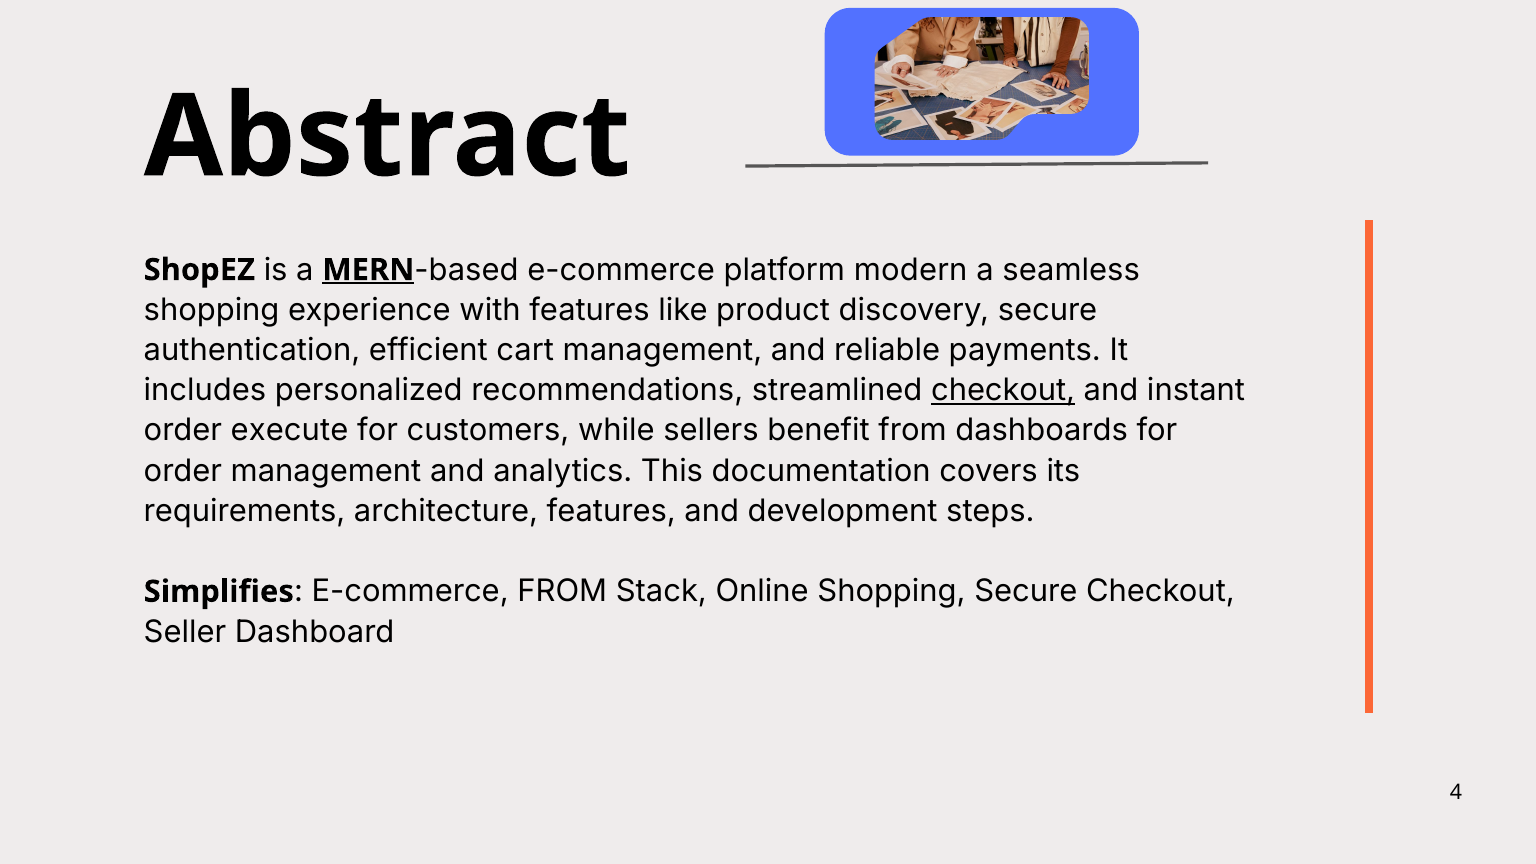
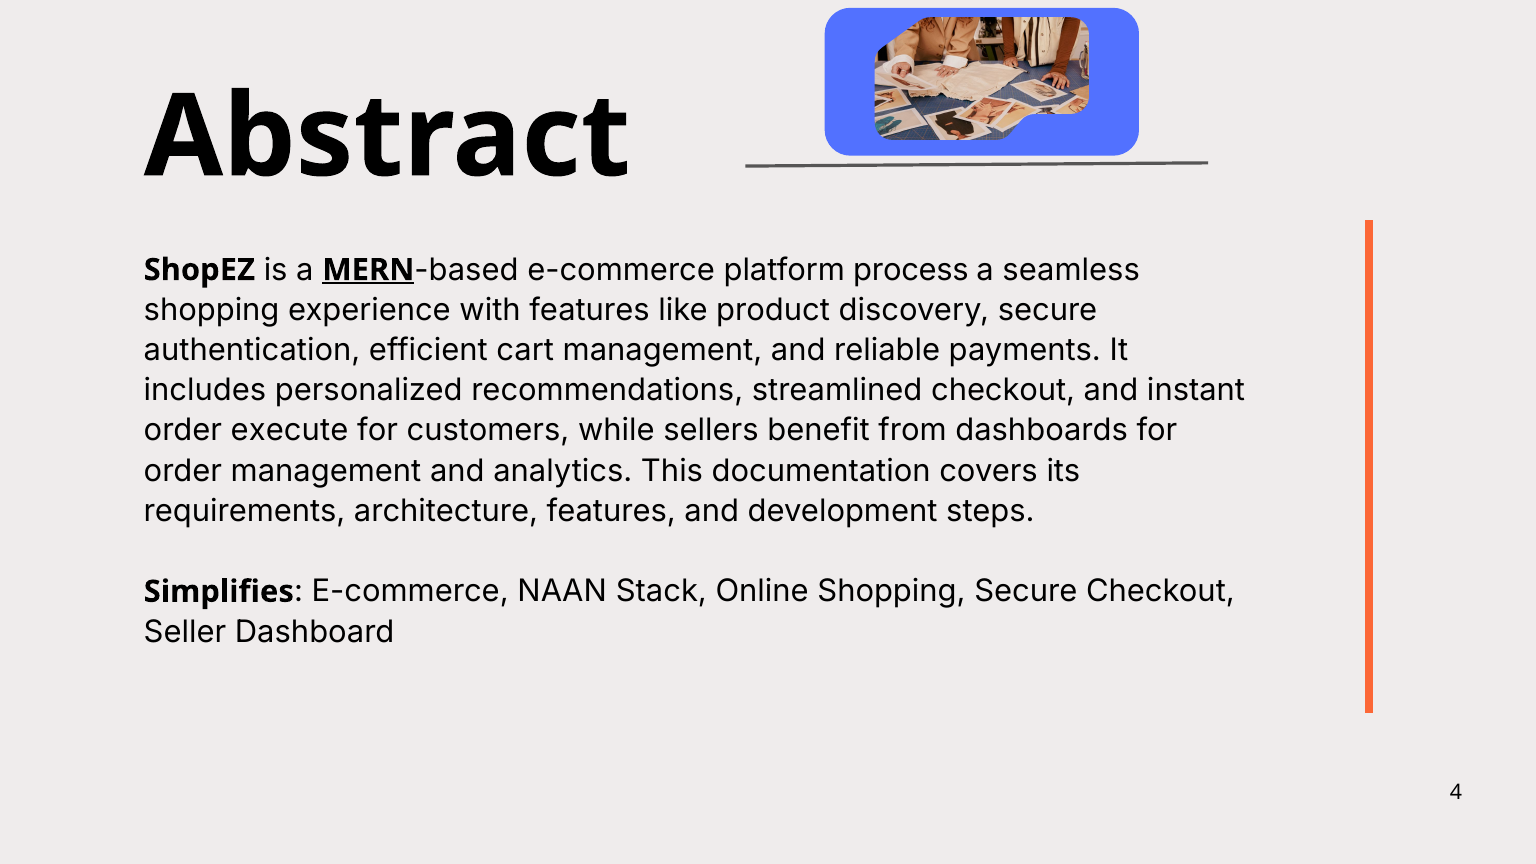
modern: modern -> process
checkout at (1003, 391) underline: present -> none
E-commerce FROM: FROM -> NAAN
